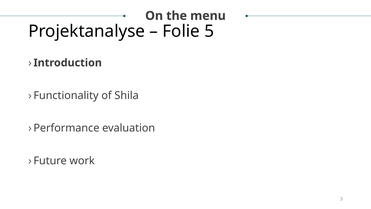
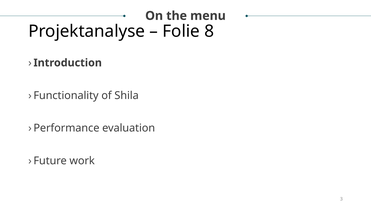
5: 5 -> 8
